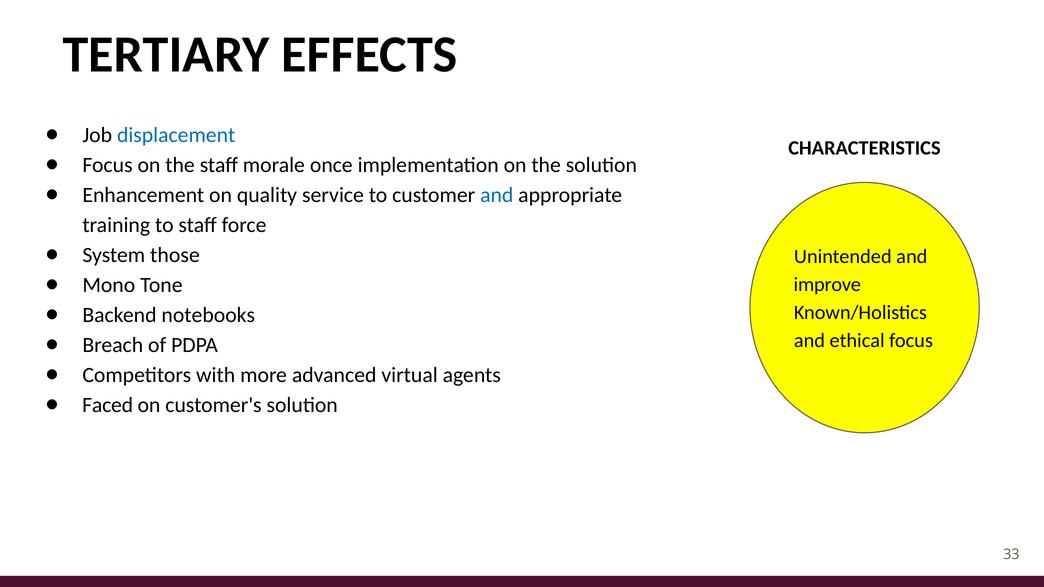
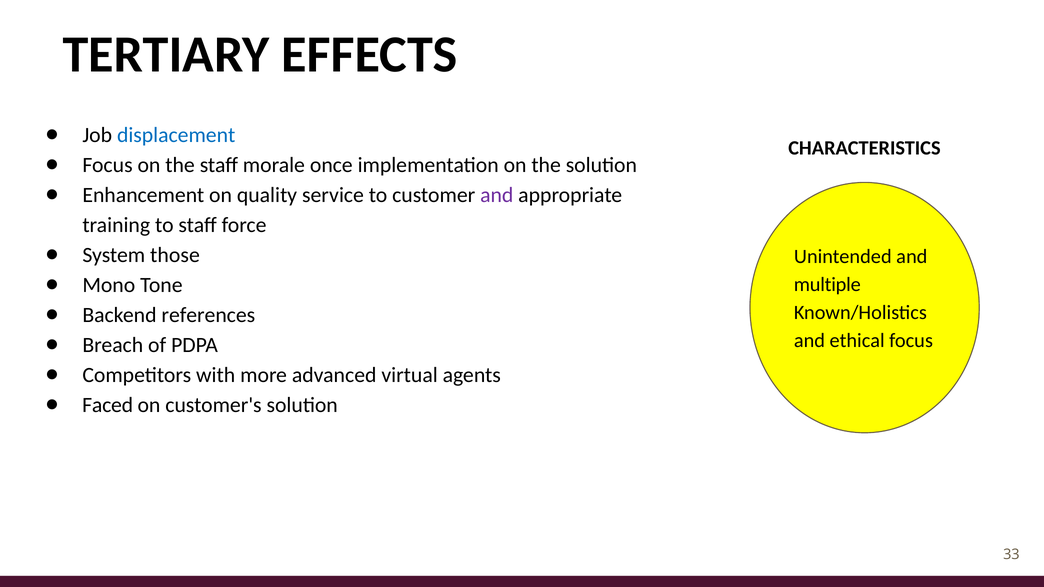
and at (497, 195) colour: blue -> purple
improve: improve -> multiple
notebooks: notebooks -> references
